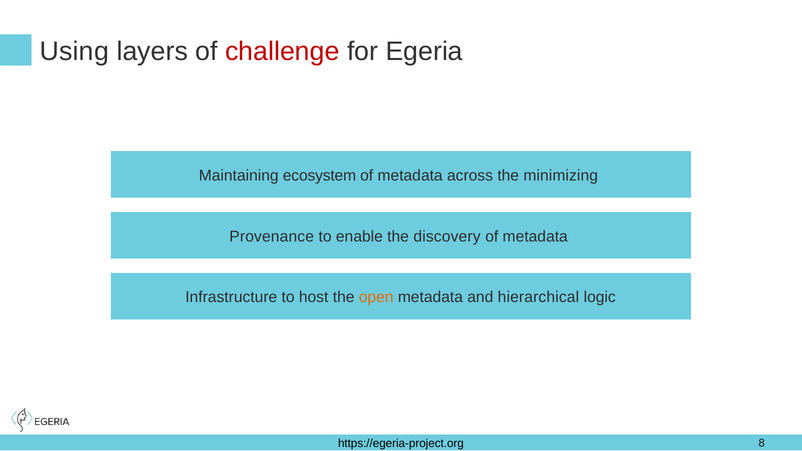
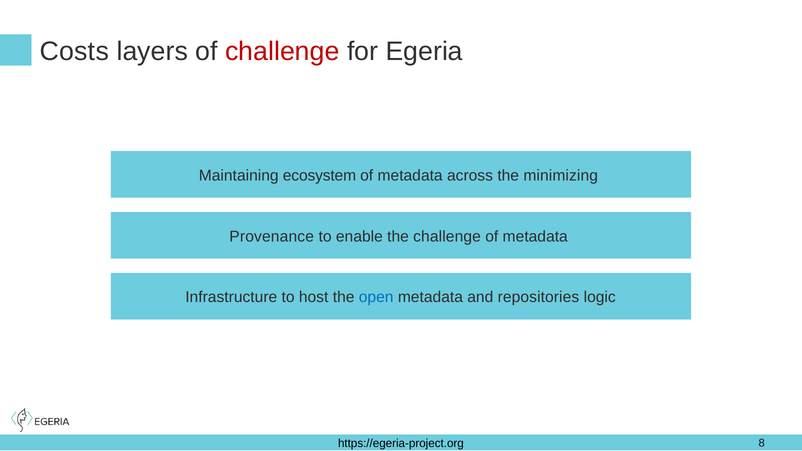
Using: Using -> Costs
the discovery: discovery -> challenge
open colour: orange -> blue
hierarchical: hierarchical -> repositories
